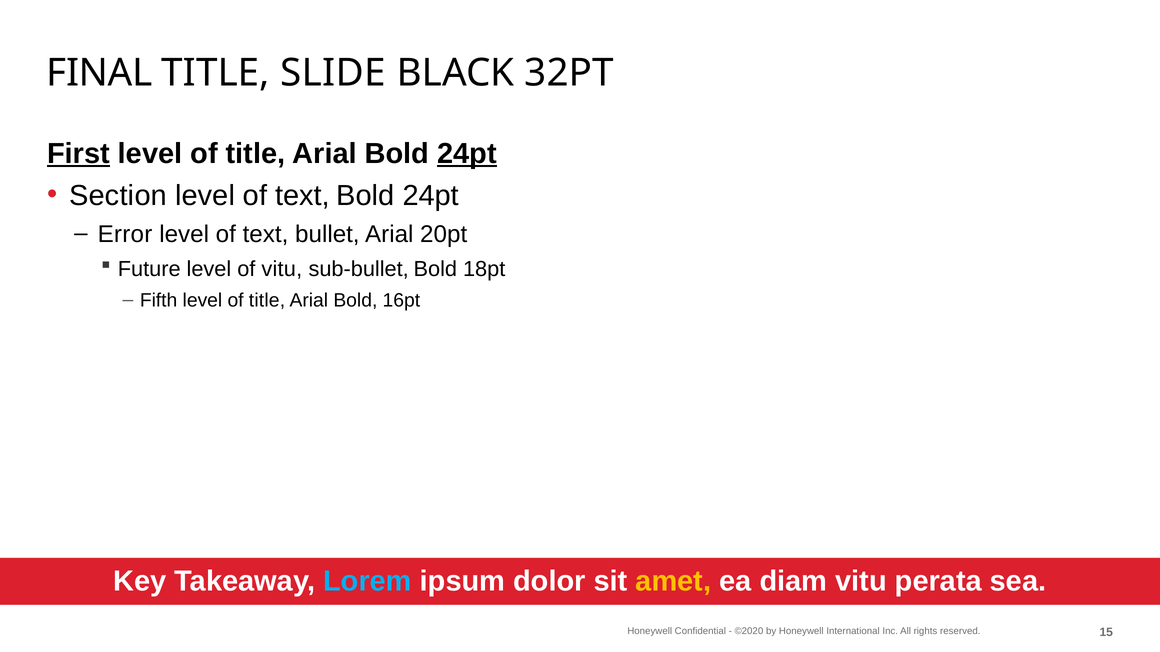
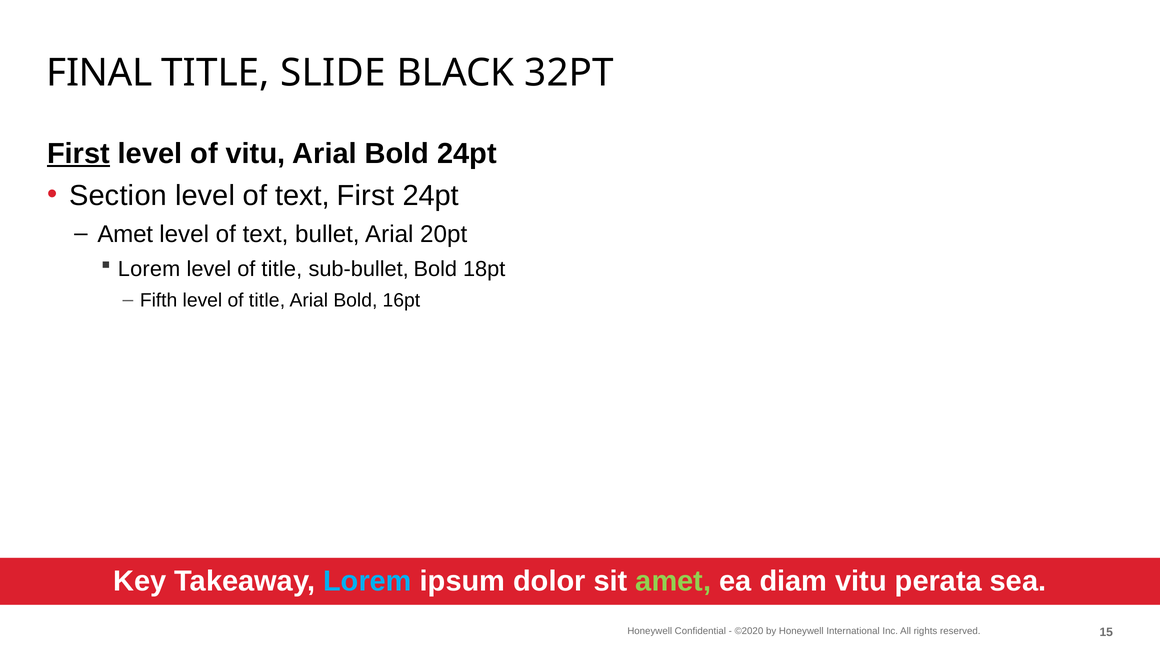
title at (256, 154): title -> vitu
24pt at (467, 154) underline: present -> none
text Bold: Bold -> First
Error at (125, 234): Error -> Amet
Future at (149, 269): Future -> Lorem
vitu at (282, 269): vitu -> title
amet at (673, 582) colour: yellow -> light green
